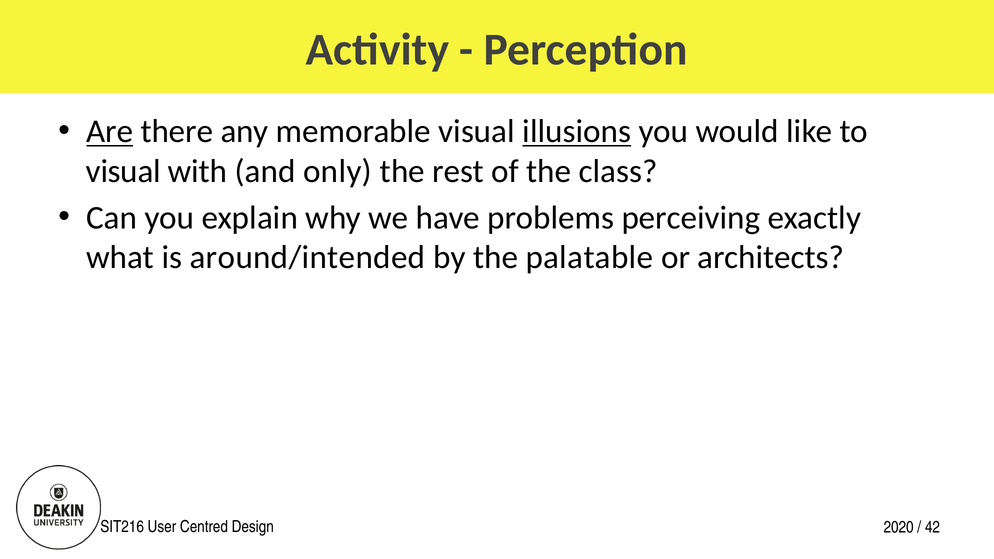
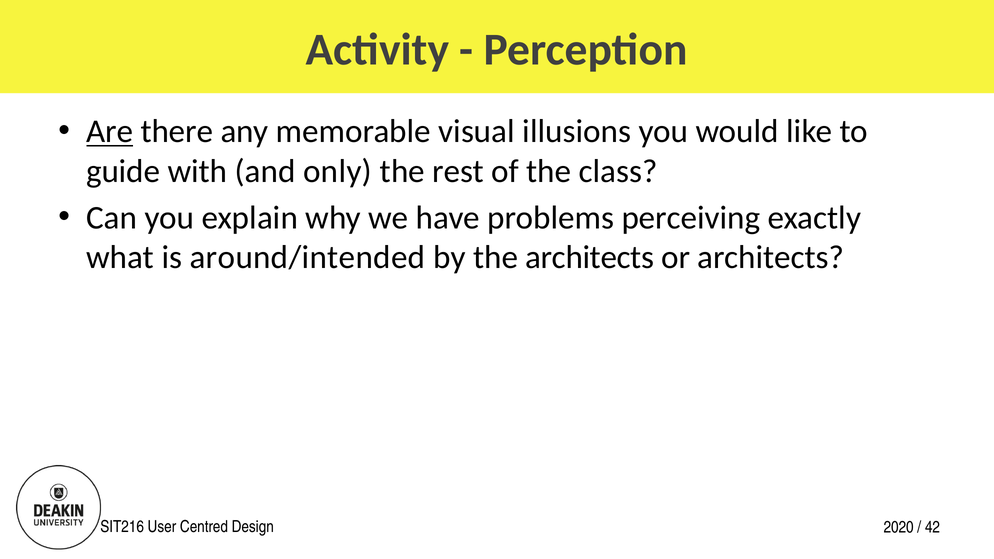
illusions underline: present -> none
visual at (123, 171): visual -> guide
the palatable: palatable -> architects
